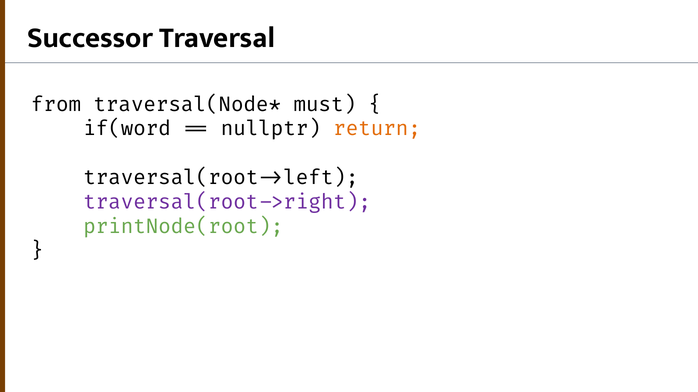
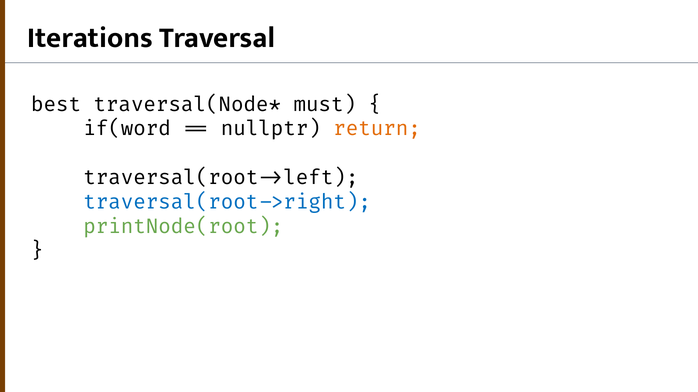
Successor: Successor -> Iterations
from: from -> best
traversal(root->right colour: purple -> blue
